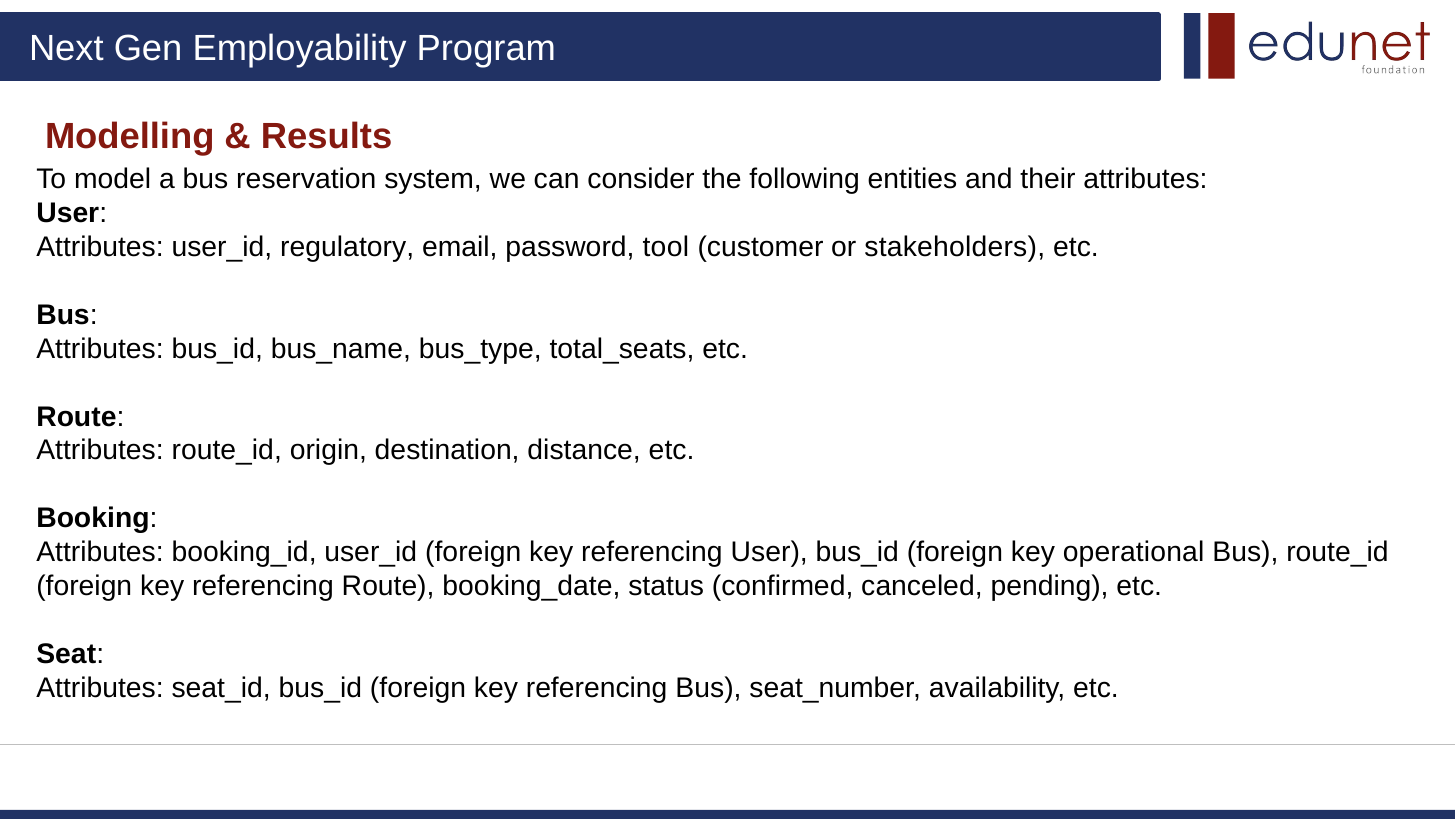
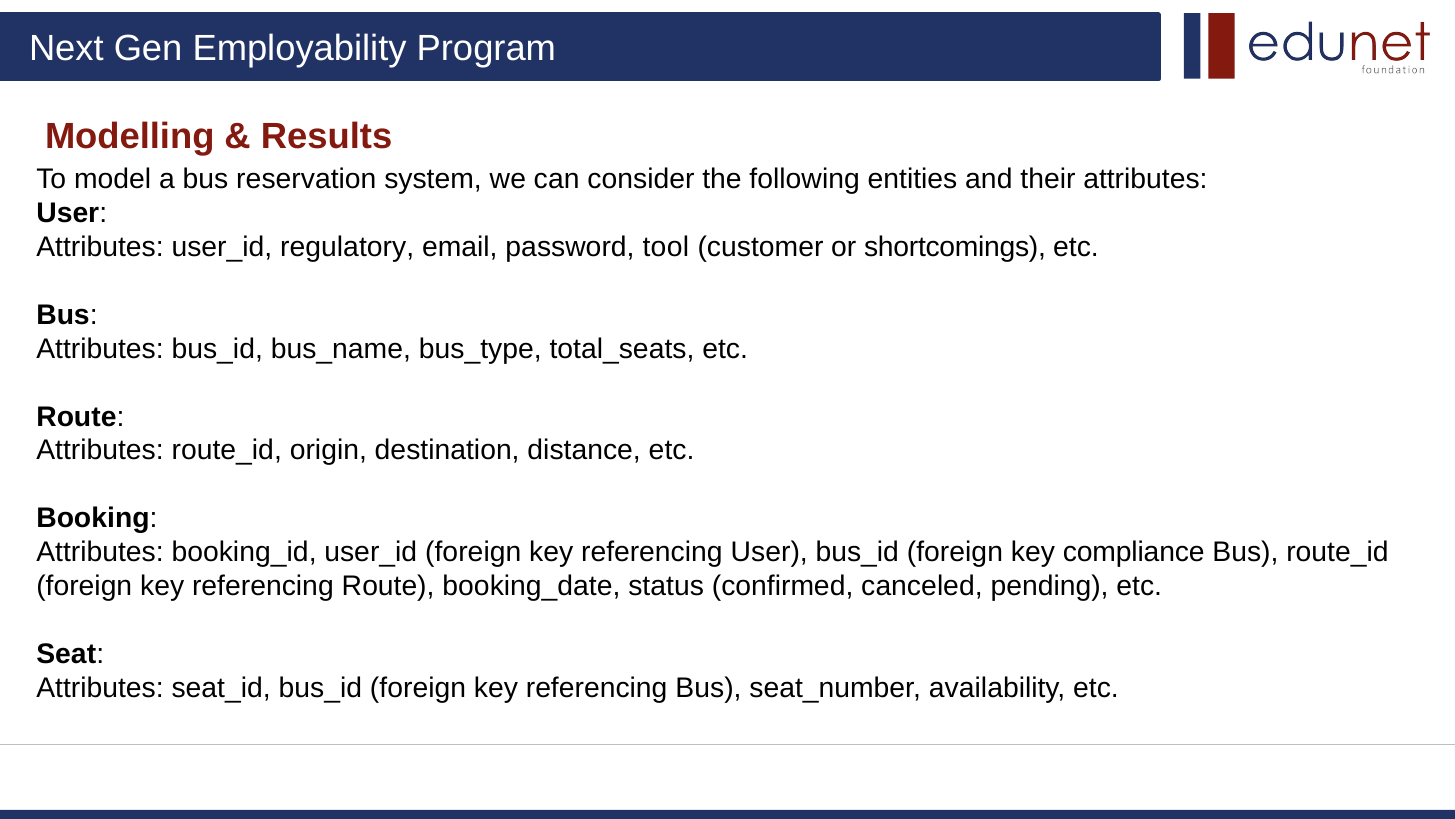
stakeholders: stakeholders -> shortcomings
operational: operational -> compliance
